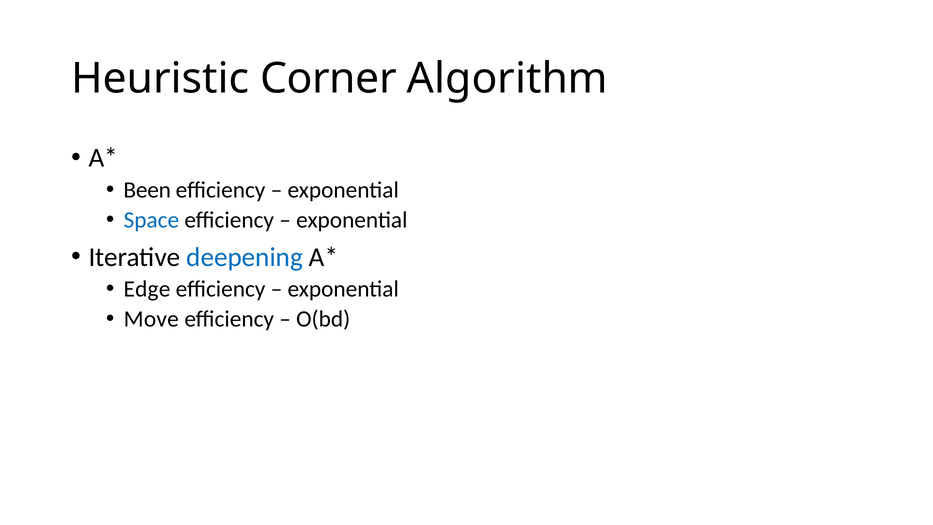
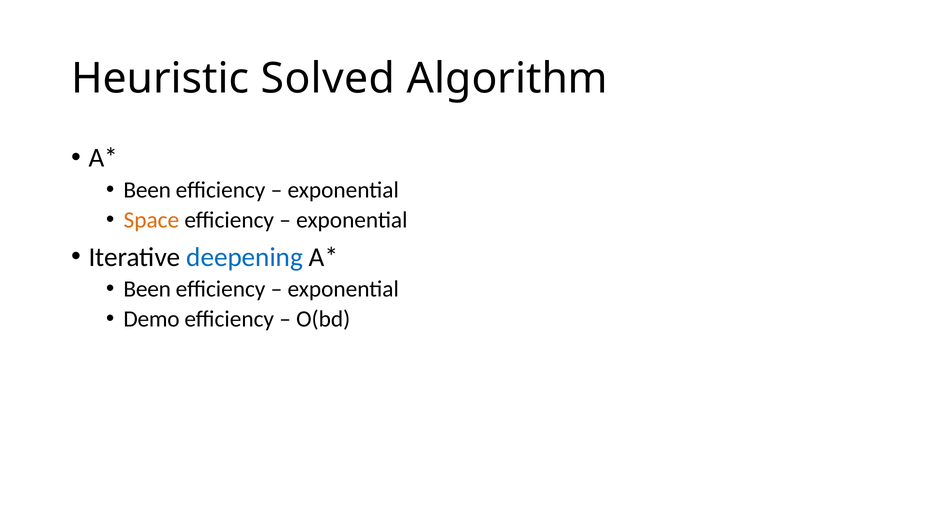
Corner: Corner -> Solved
Space colour: blue -> orange
Edge at (147, 289): Edge -> Been
Move: Move -> Demo
